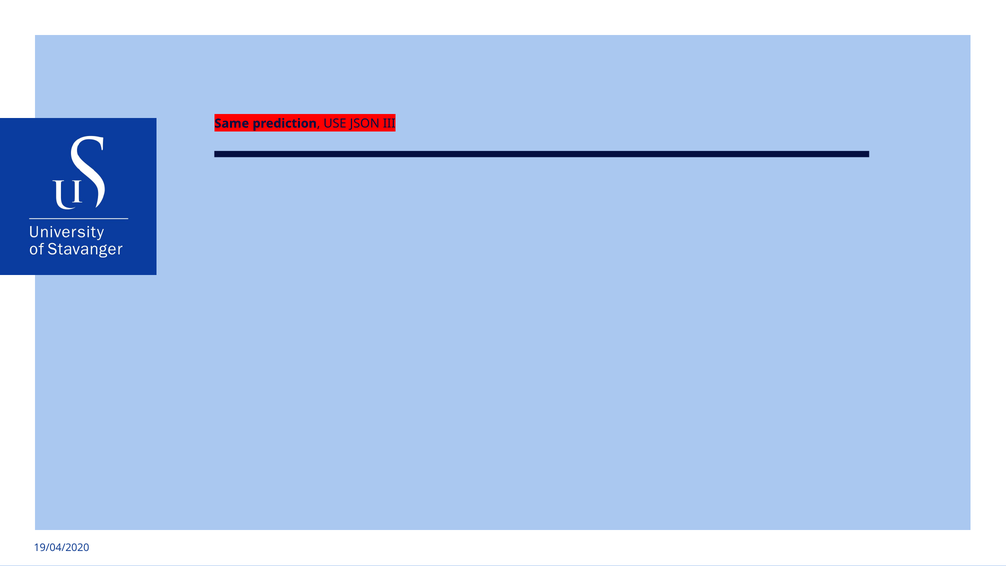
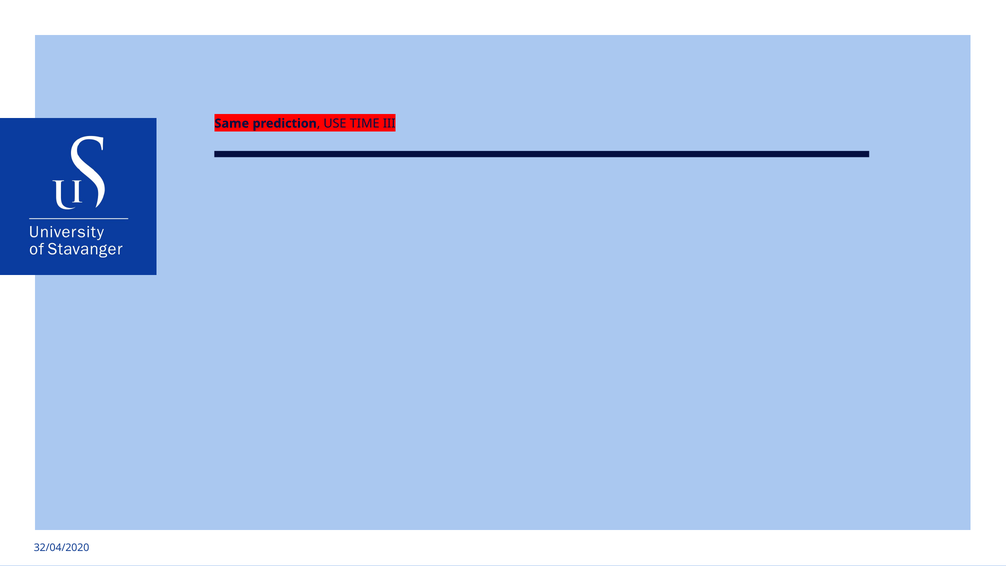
JSON: JSON -> TIME
19/04/2020: 19/04/2020 -> 32/04/2020
